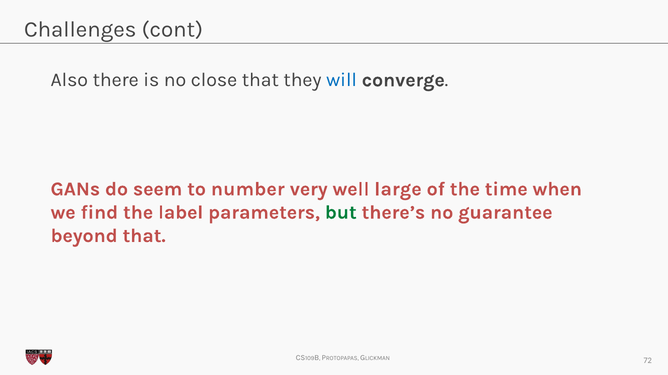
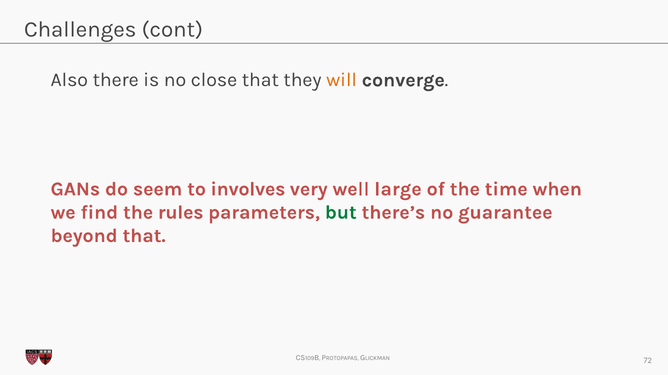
will colour: blue -> orange
number: number -> involves
label: label -> rules
